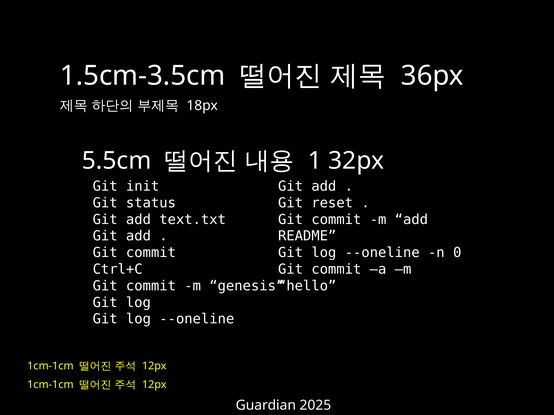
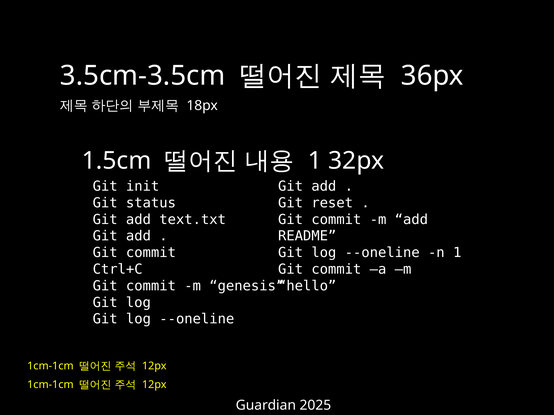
1.5cm-3.5cm: 1.5cm-3.5cm -> 3.5cm-3.5cm
5.5cm: 5.5cm -> 1.5cm
n 0: 0 -> 1
